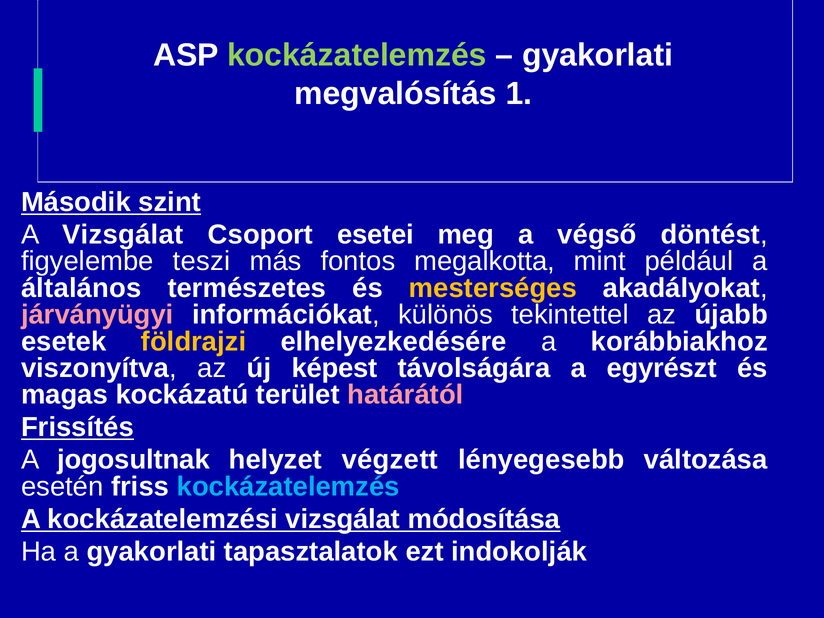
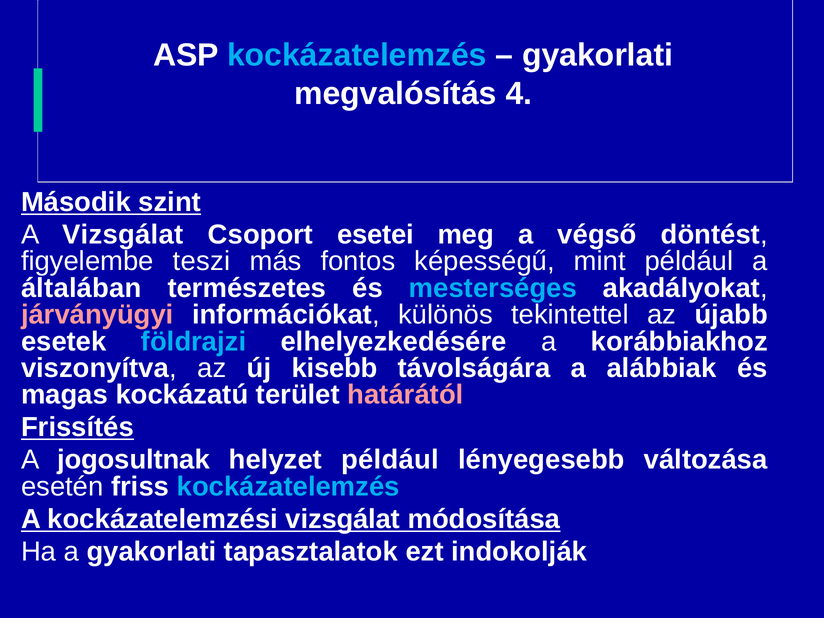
kockázatelemzés at (357, 55) colour: light green -> light blue
1: 1 -> 4
megalkotta: megalkotta -> képességű
általános: általános -> általában
mesterséges colour: yellow -> light blue
földrajzi colour: yellow -> light blue
képest: képest -> kisebb
egyrészt: egyrészt -> alábbiak
helyzet végzett: végzett -> például
